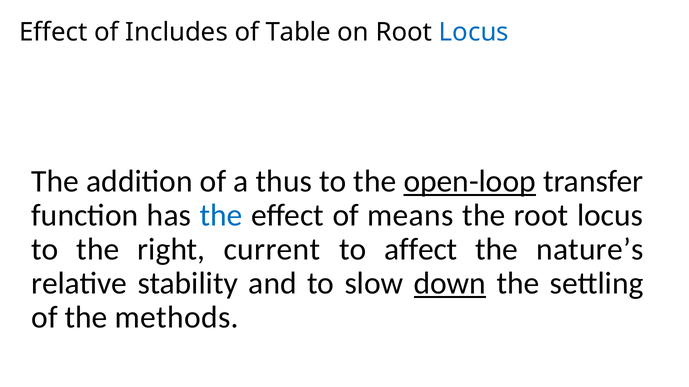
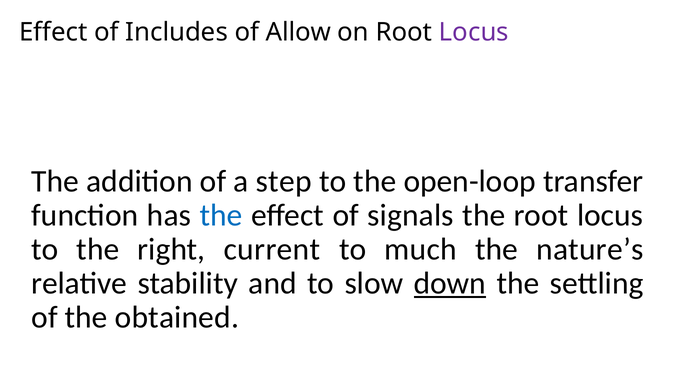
Table: Table -> Allow
Locus at (474, 32) colour: blue -> purple
thus: thus -> step
open-loop underline: present -> none
means: means -> signals
affect: affect -> much
methods: methods -> obtained
